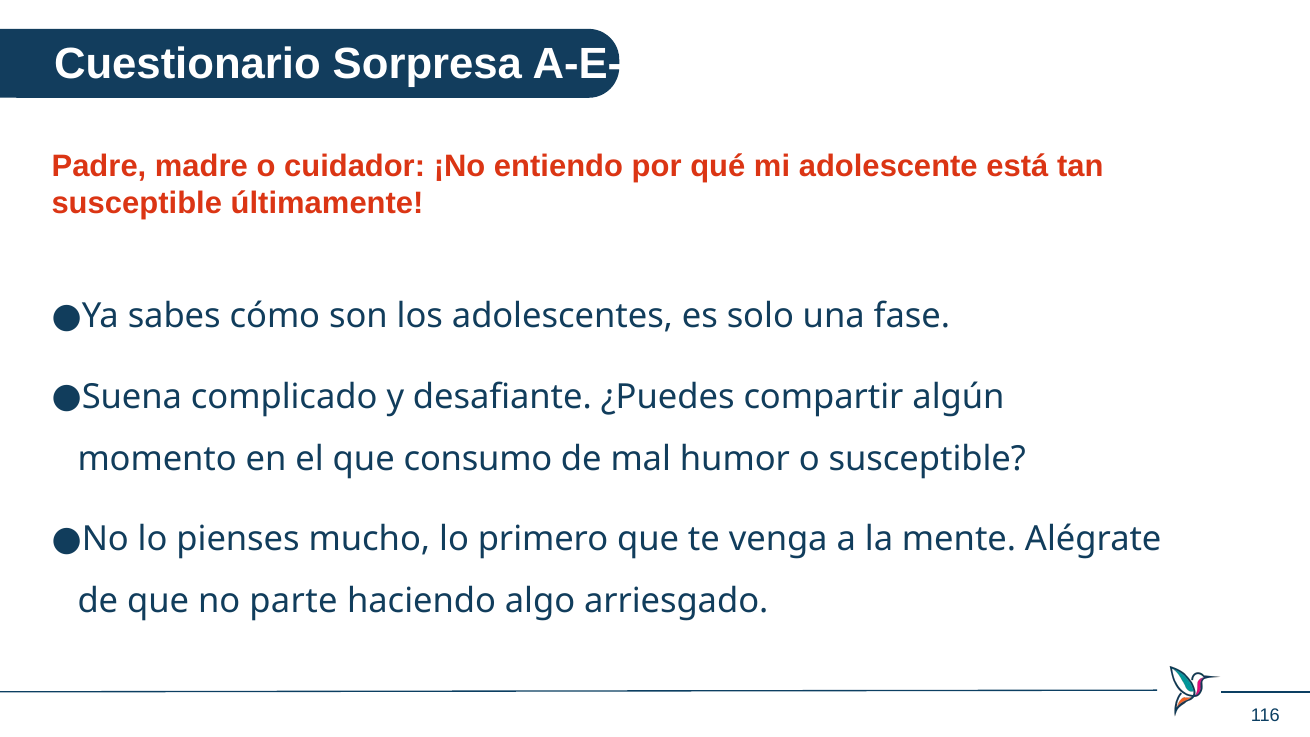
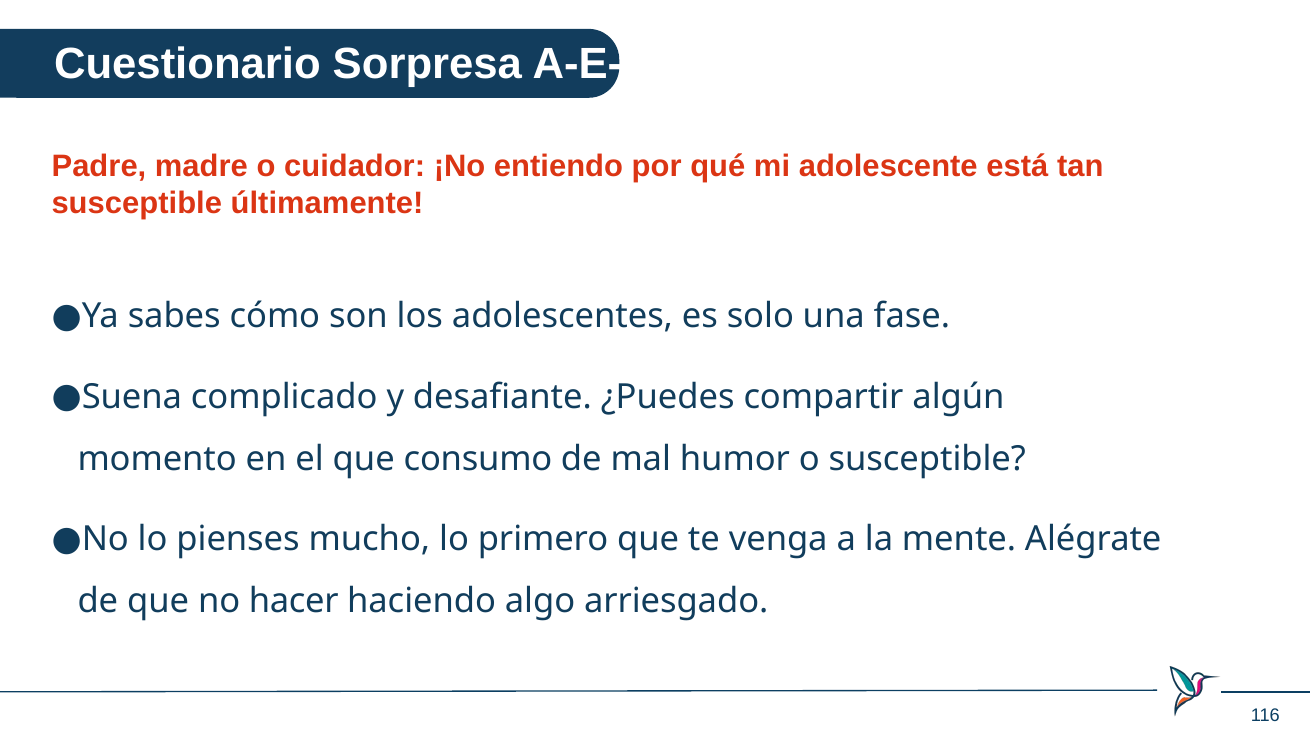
parte: parte -> hacer
